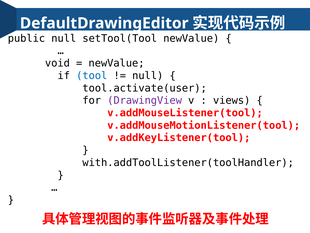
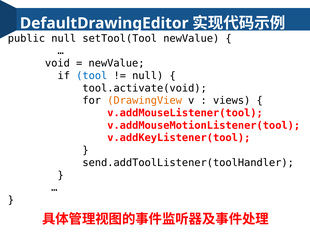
tool.activate(user: tool.activate(user -> tool.activate(void
DrawingView colour: purple -> orange
with.addToolListener(toolHandler: with.addToolListener(toolHandler -> send.addToolListener(toolHandler
